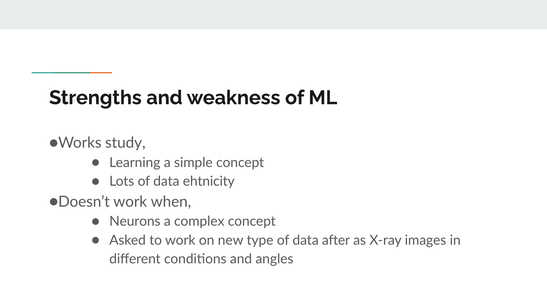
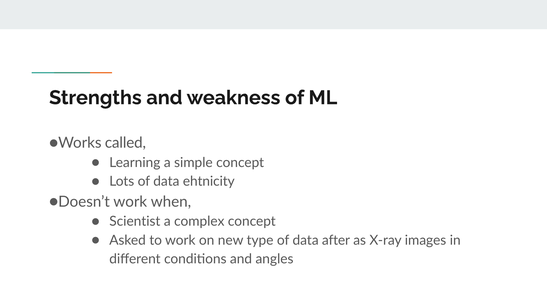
study: study -> called
Neurons: Neurons -> Scientist
